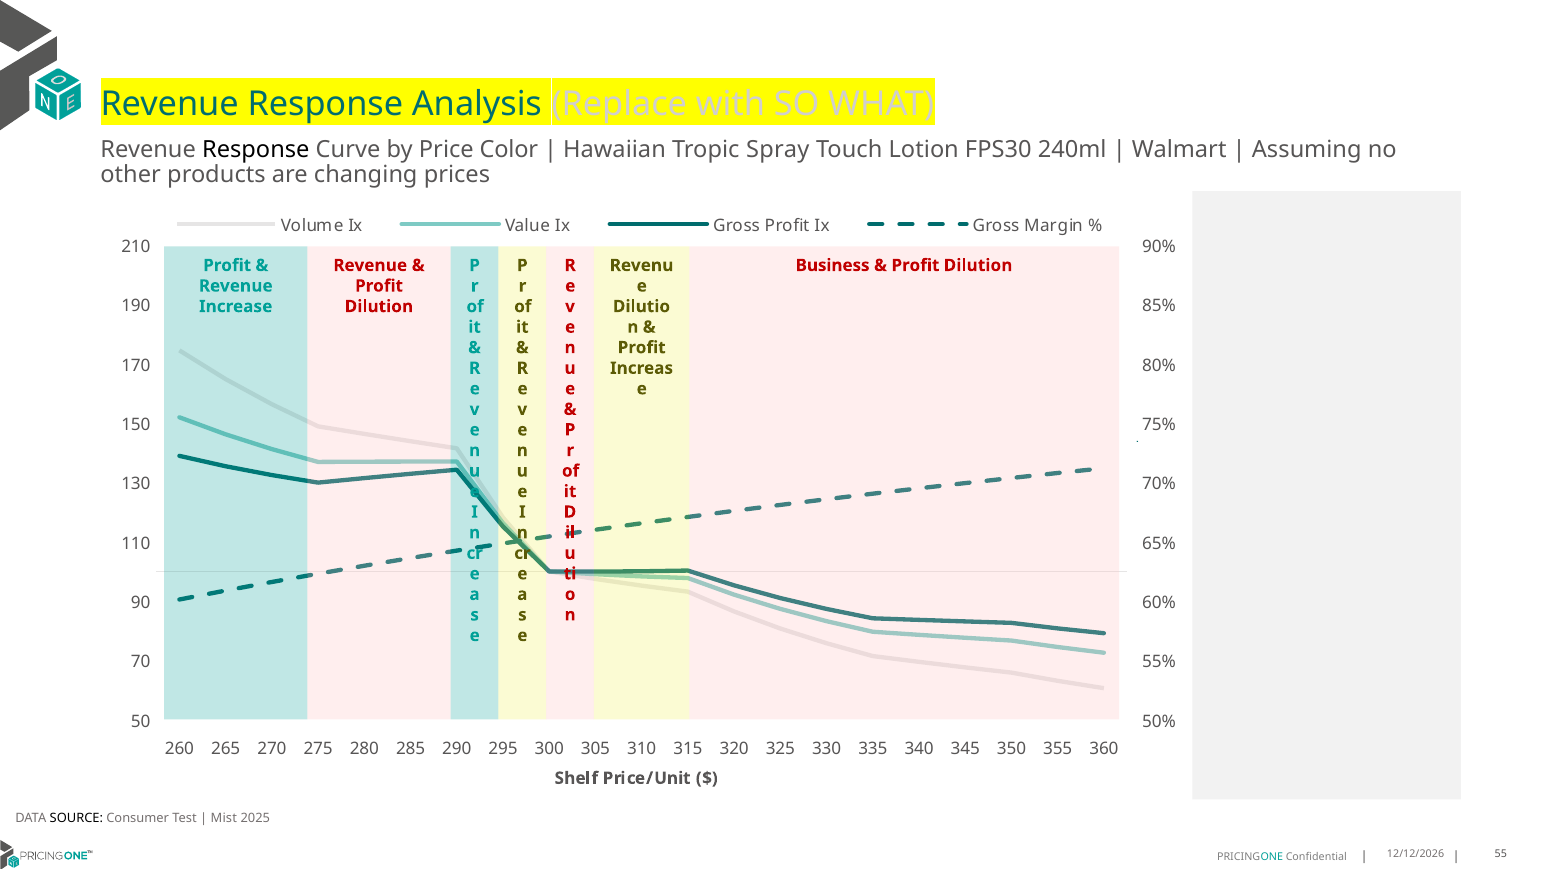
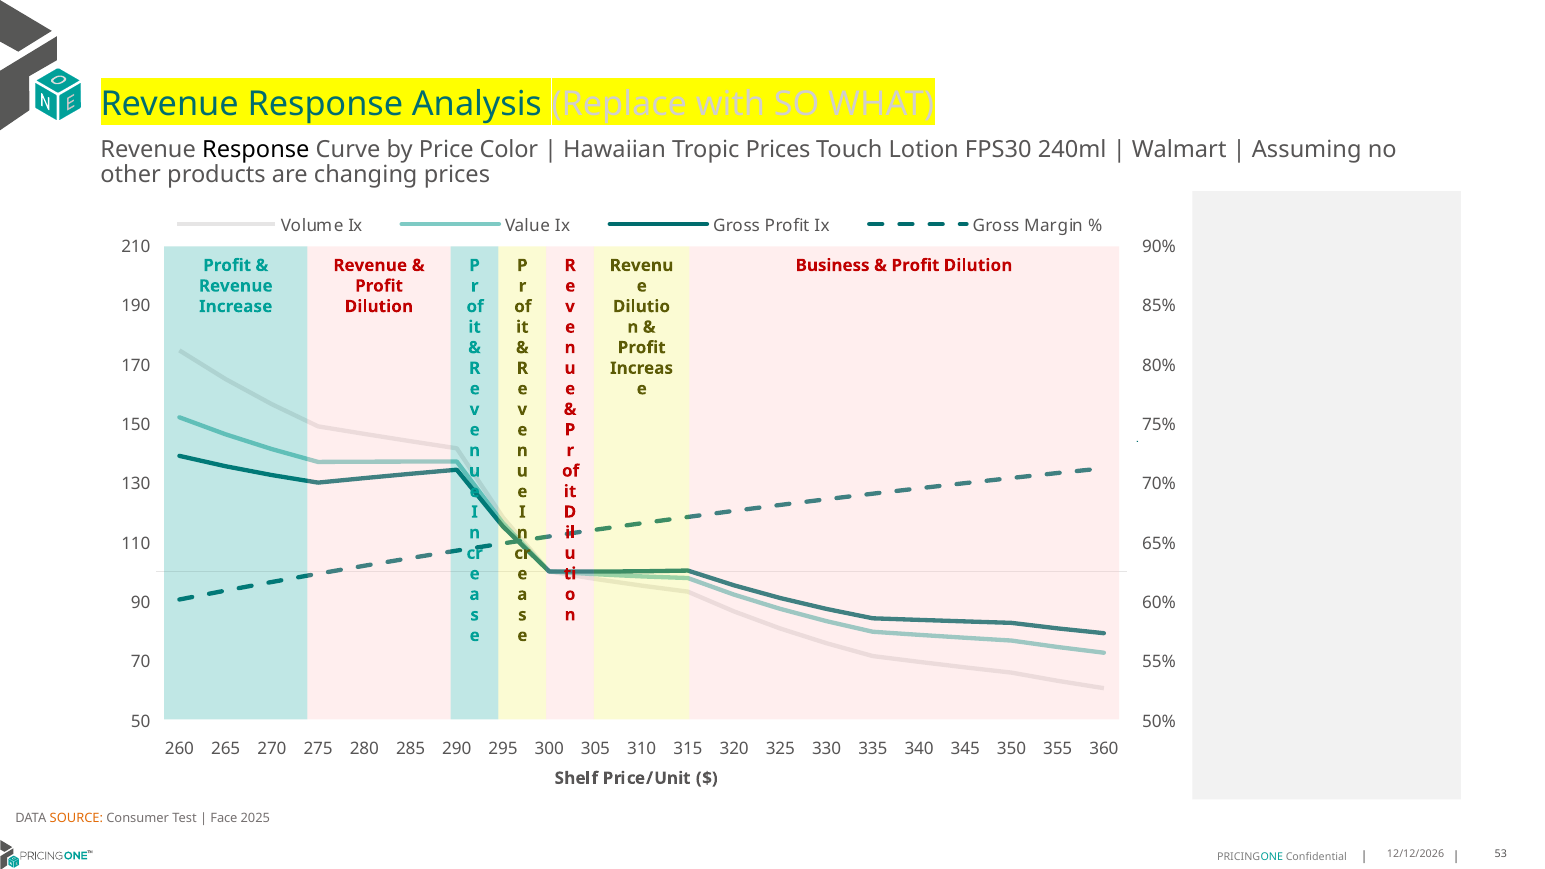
Tropic Spray: Spray -> Prices
SOURCE colour: black -> orange
Mist: Mist -> Face
55: 55 -> 53
